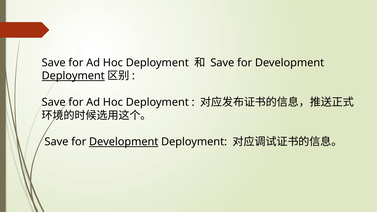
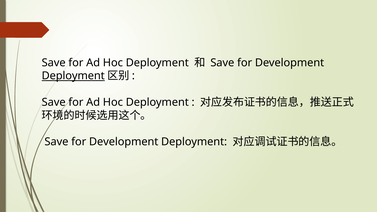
Development at (124, 142) underline: present -> none
